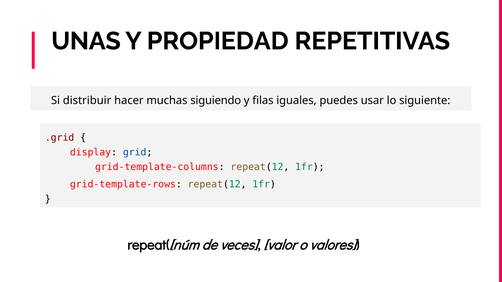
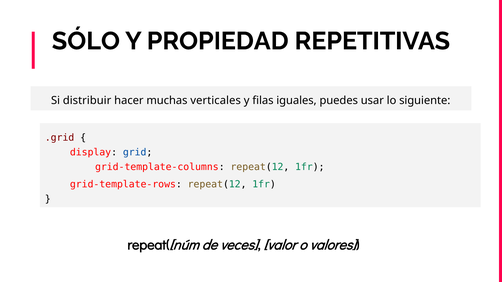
UNAS: UNAS -> SÓLO
siguiendo: siguiendo -> verticales
